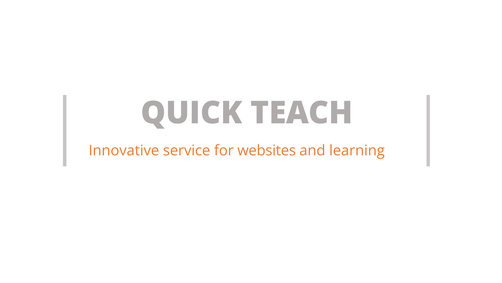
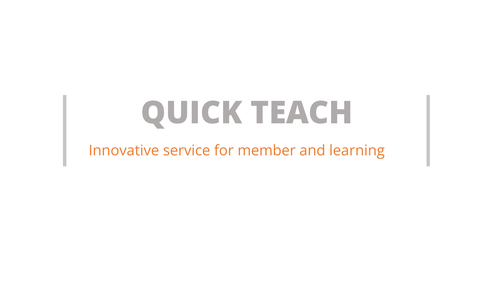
websites: websites -> member
